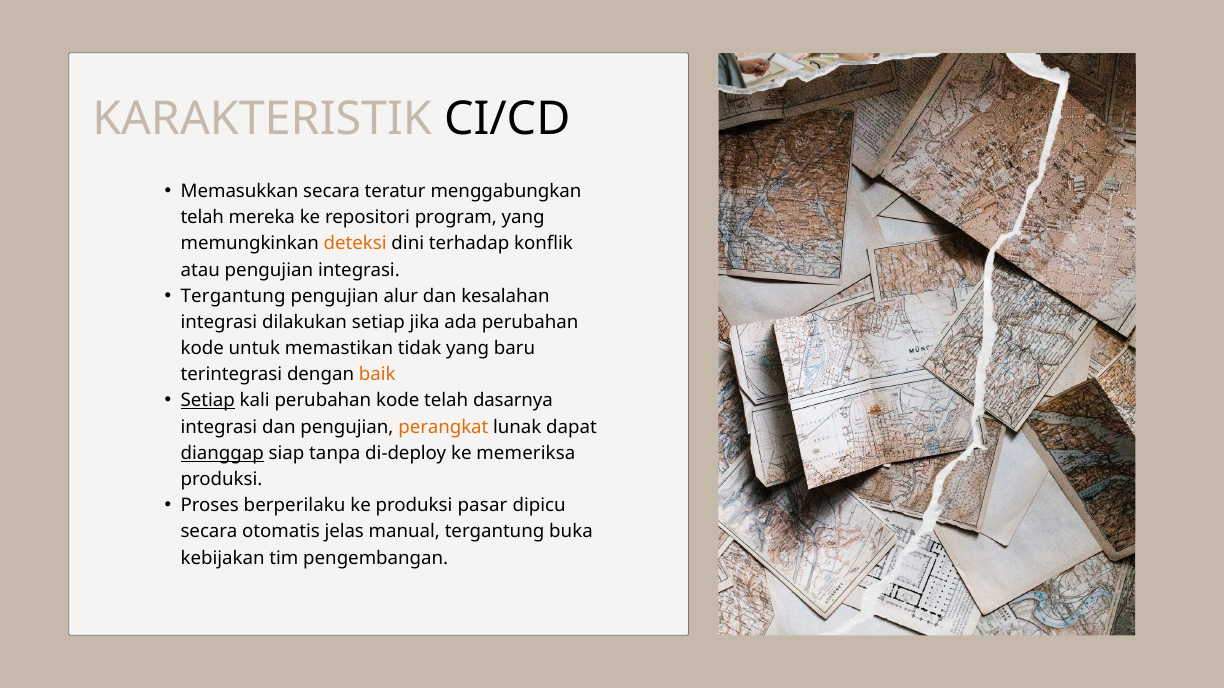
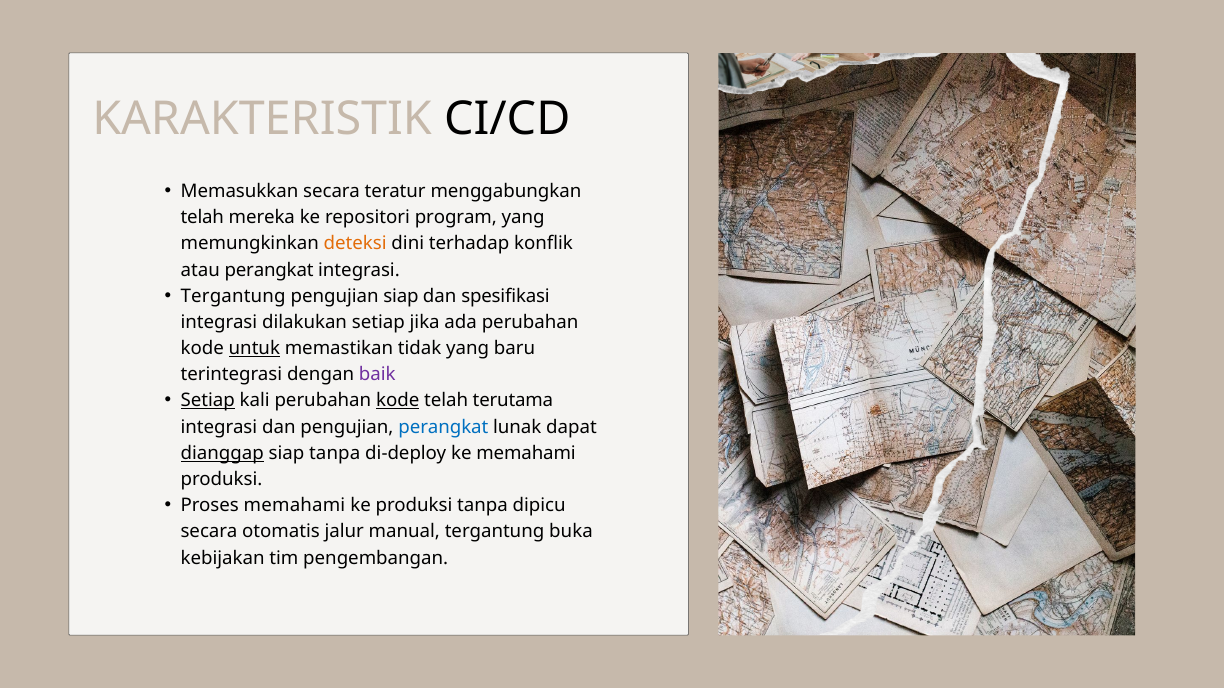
atau pengujian: pengujian -> perangkat
pengujian alur: alur -> siap
kesalahan: kesalahan -> spesifikasi
untuk underline: none -> present
baik colour: orange -> purple
kode at (398, 401) underline: none -> present
dasarnya: dasarnya -> terutama
perangkat at (443, 427) colour: orange -> blue
ke memeriksa: memeriksa -> memahami
Proses berperilaku: berperilaku -> memahami
produksi pasar: pasar -> tanpa
jelas: jelas -> jalur
